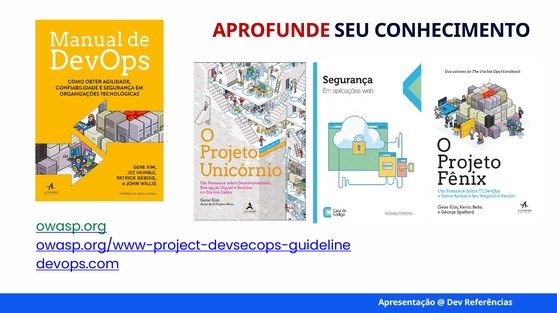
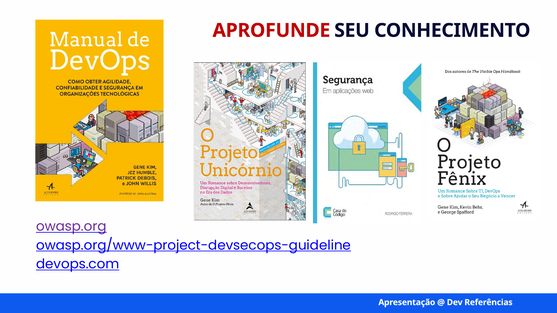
owasp.org colour: green -> purple
